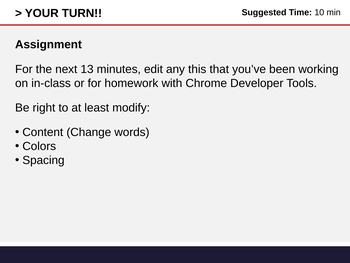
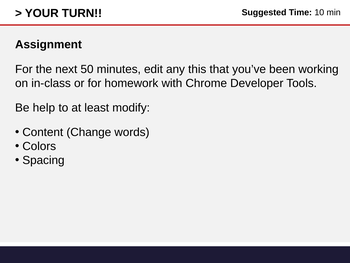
13: 13 -> 50
right: right -> help
